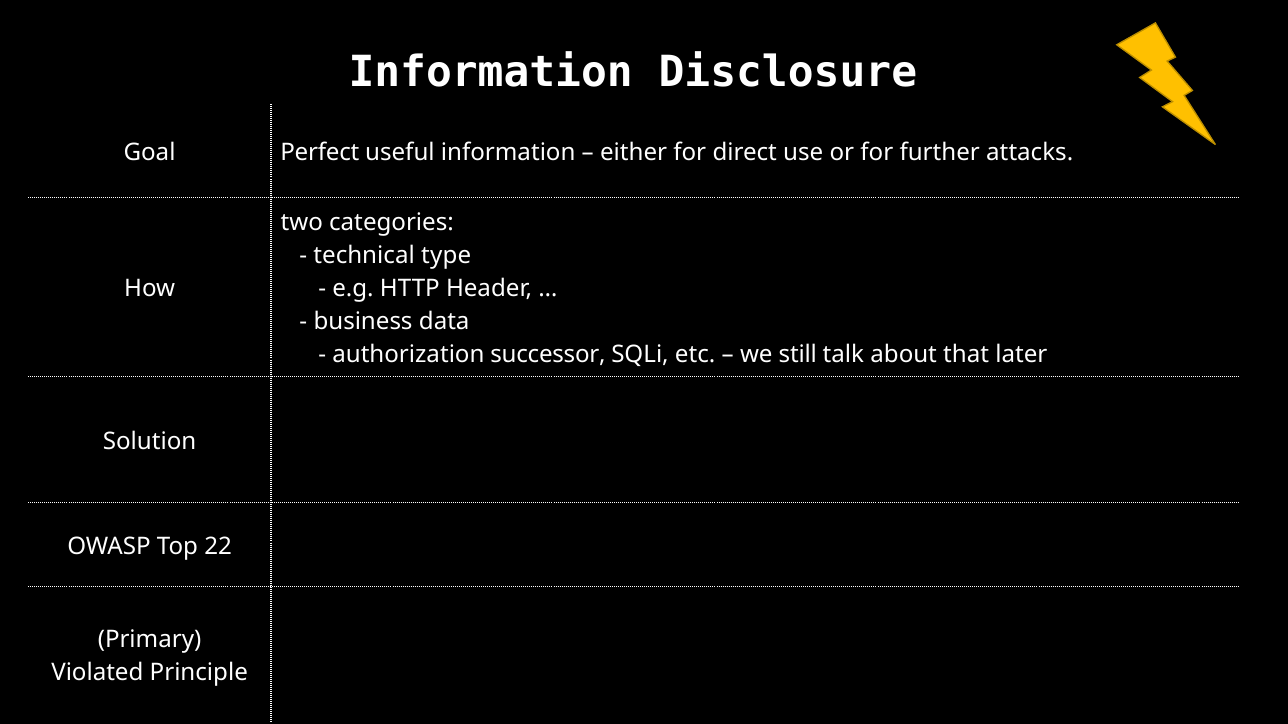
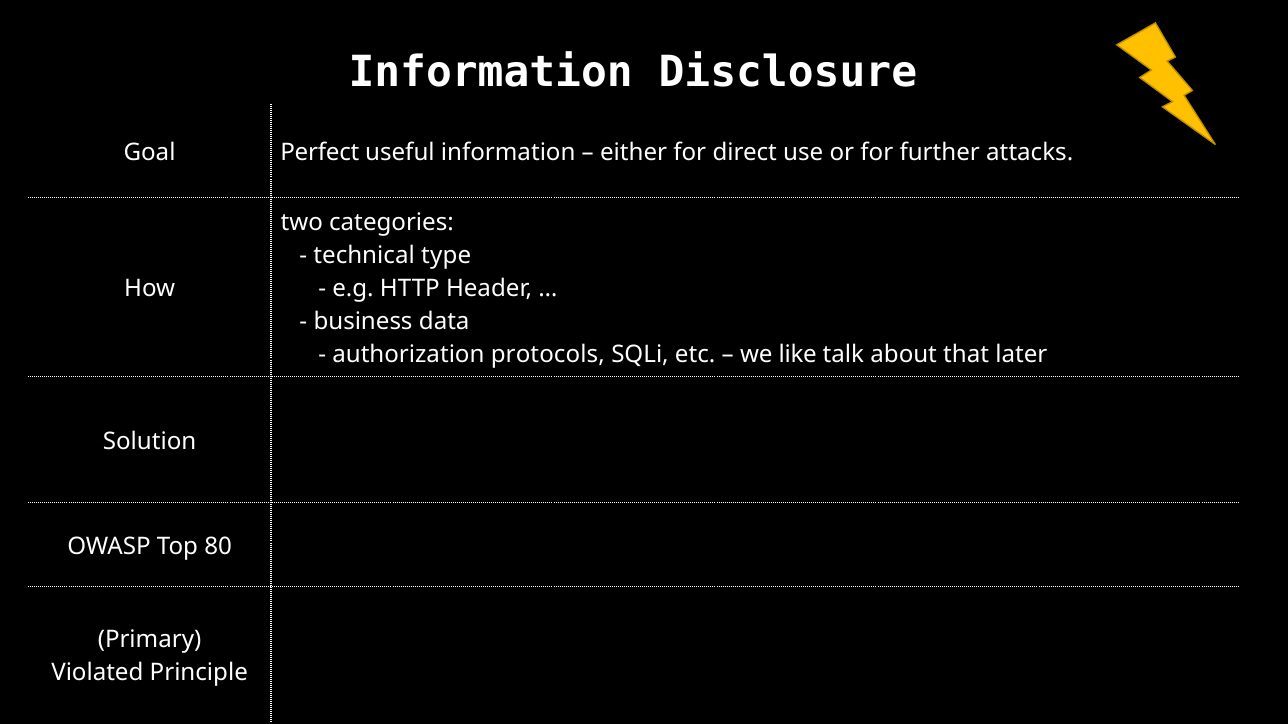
successor: successor -> protocols
still: still -> like
22: 22 -> 80
